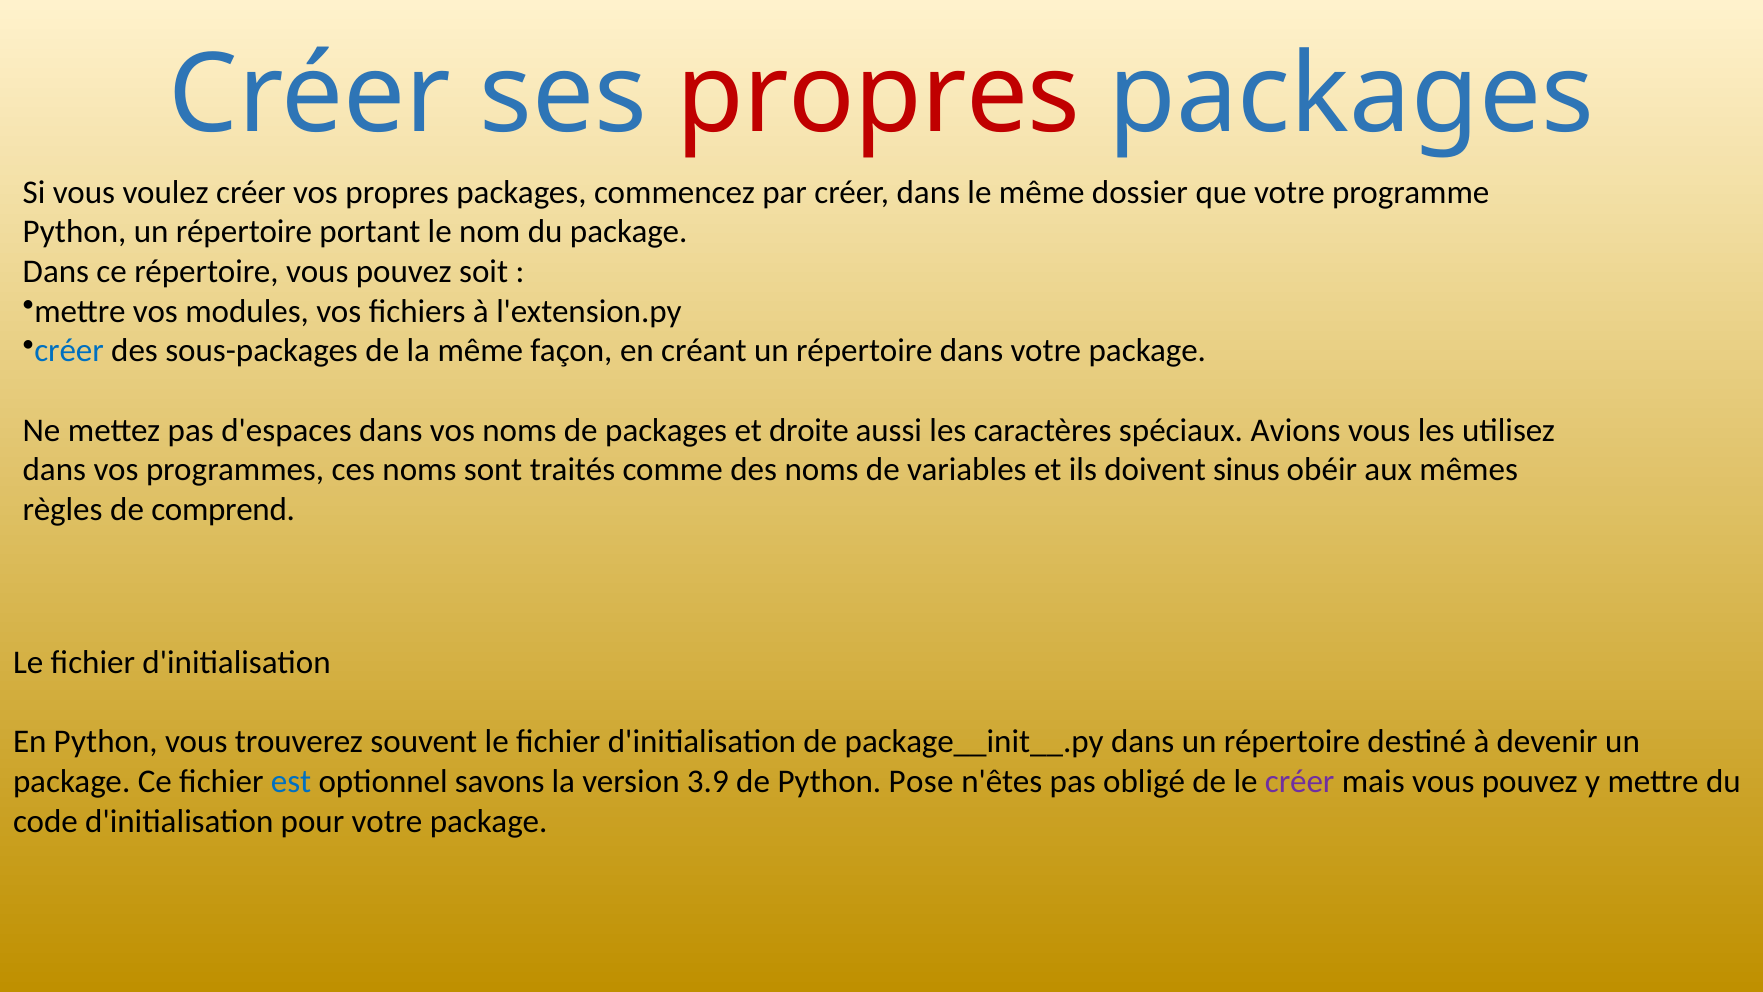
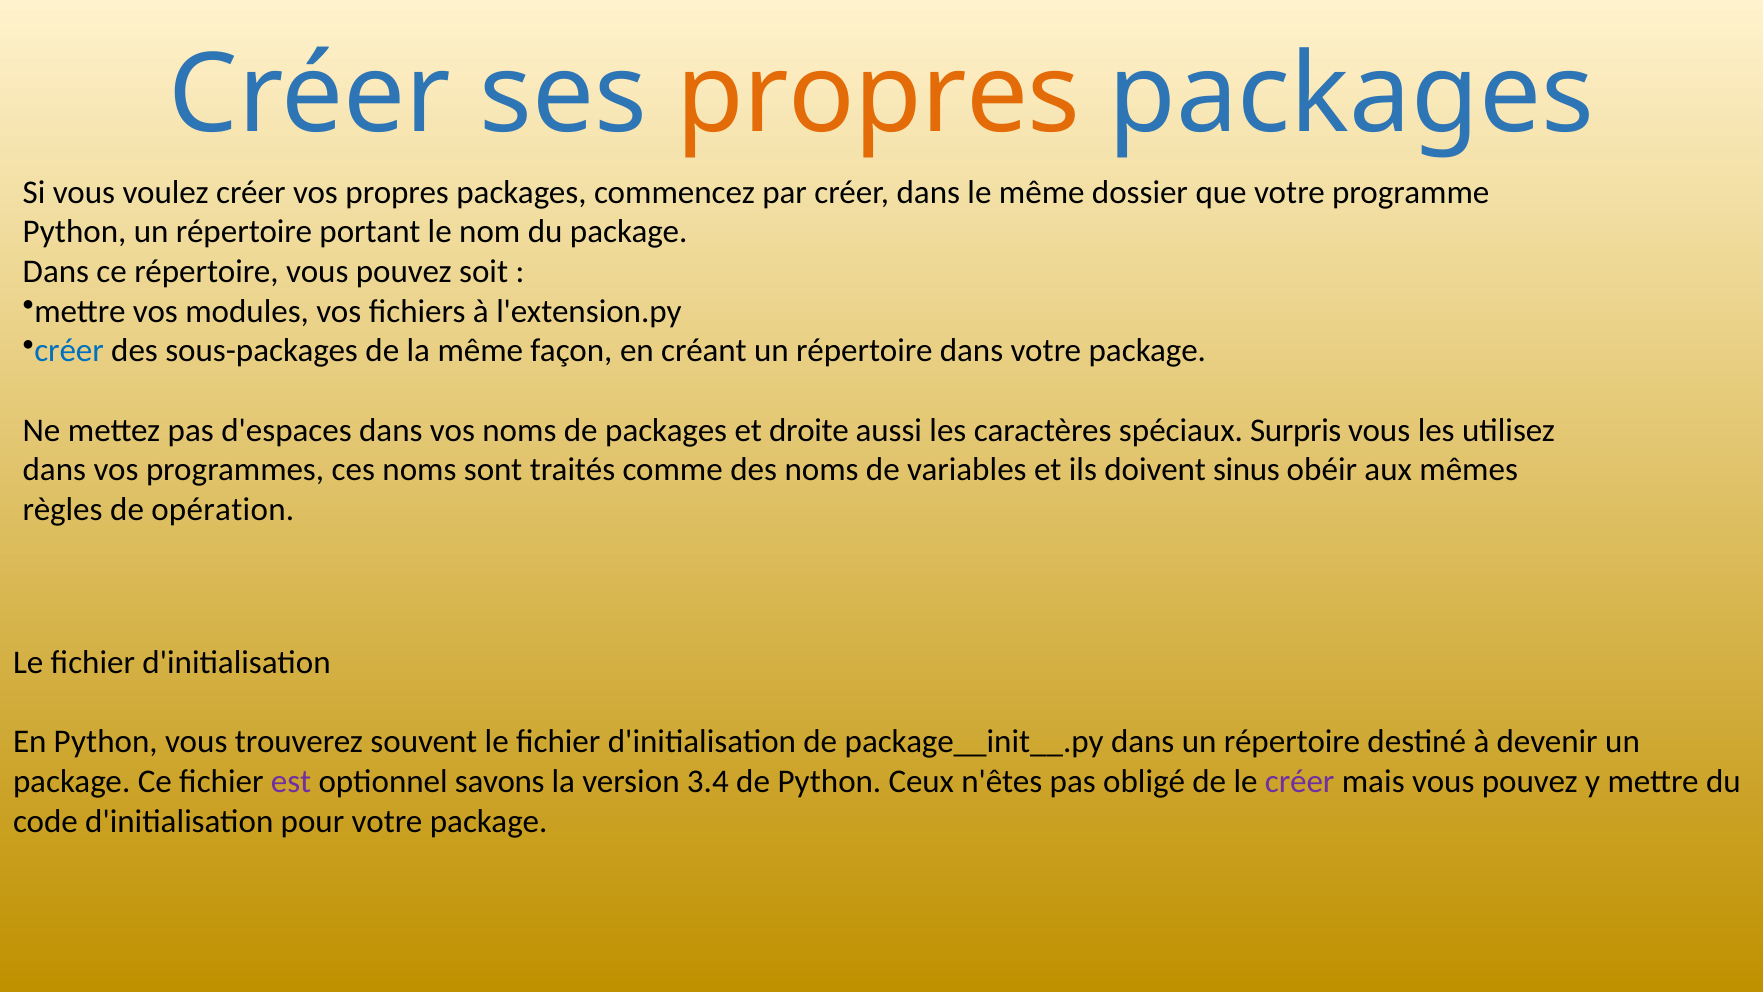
propres at (878, 95) colour: red -> orange
Avions: Avions -> Surpris
comprend: comprend -> opération
est colour: blue -> purple
3.9: 3.9 -> 3.4
Pose: Pose -> Ceux
